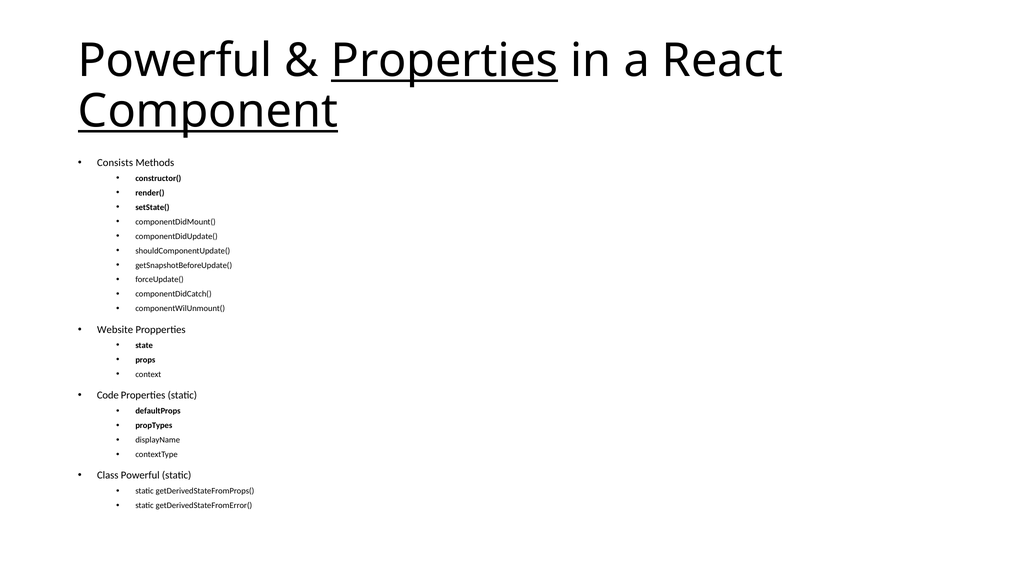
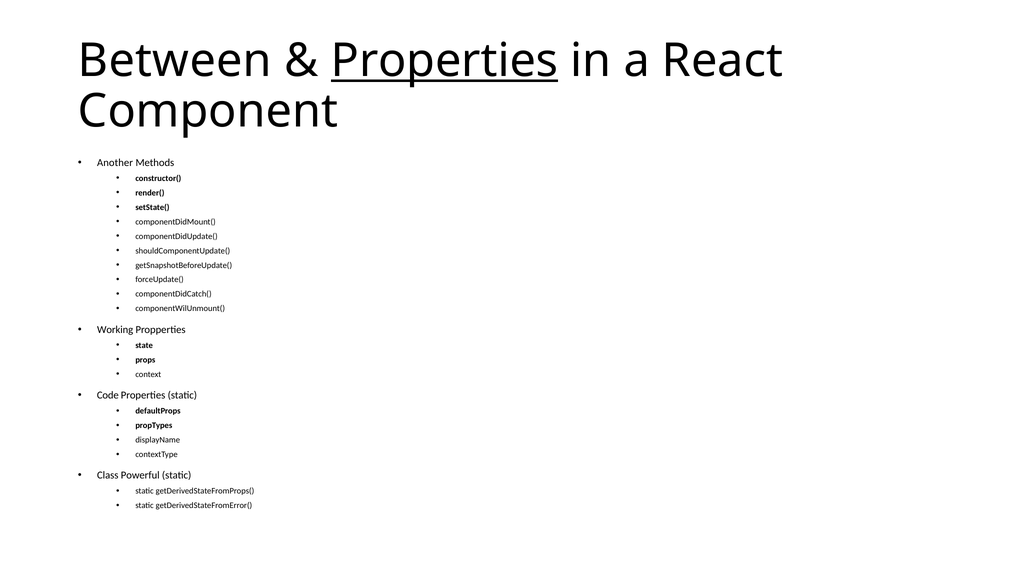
Powerful at (175, 61): Powerful -> Between
Component underline: present -> none
Consists: Consists -> Another
Website: Website -> Working
